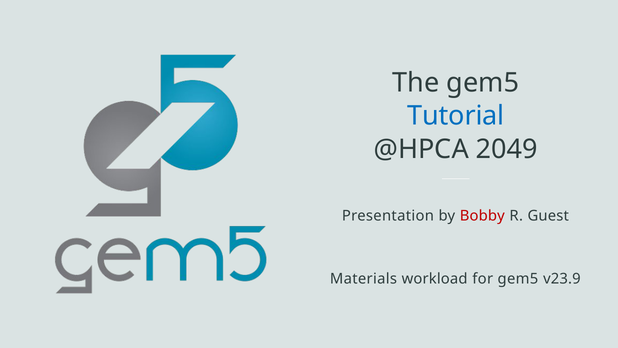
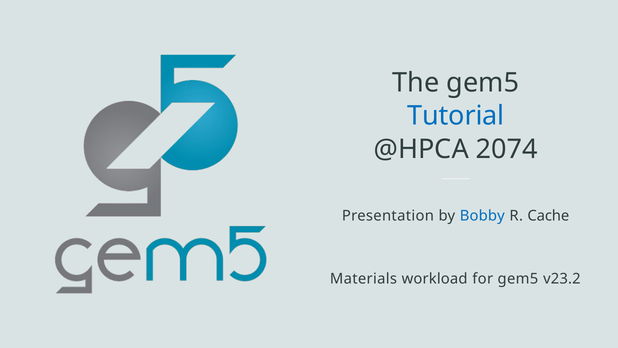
2049: 2049 -> 2074
Bobby colour: red -> blue
Guest: Guest -> Cache
v23.9: v23.9 -> v23.2
